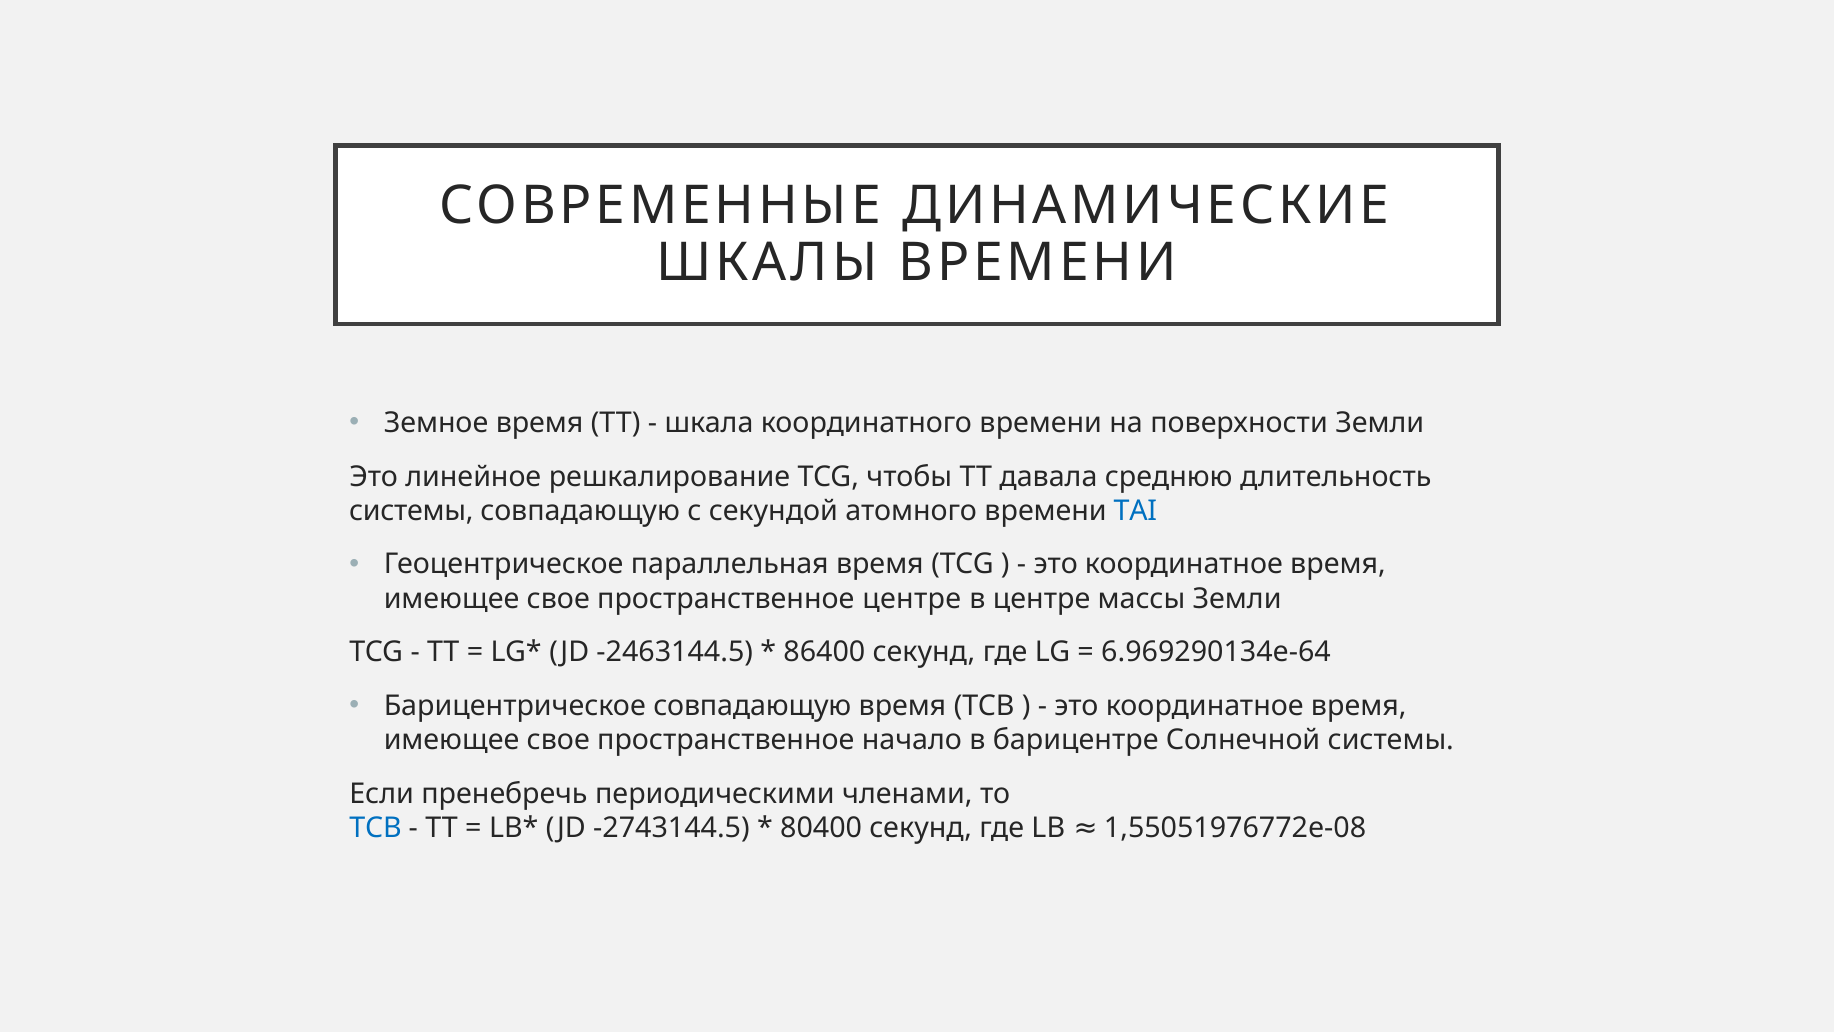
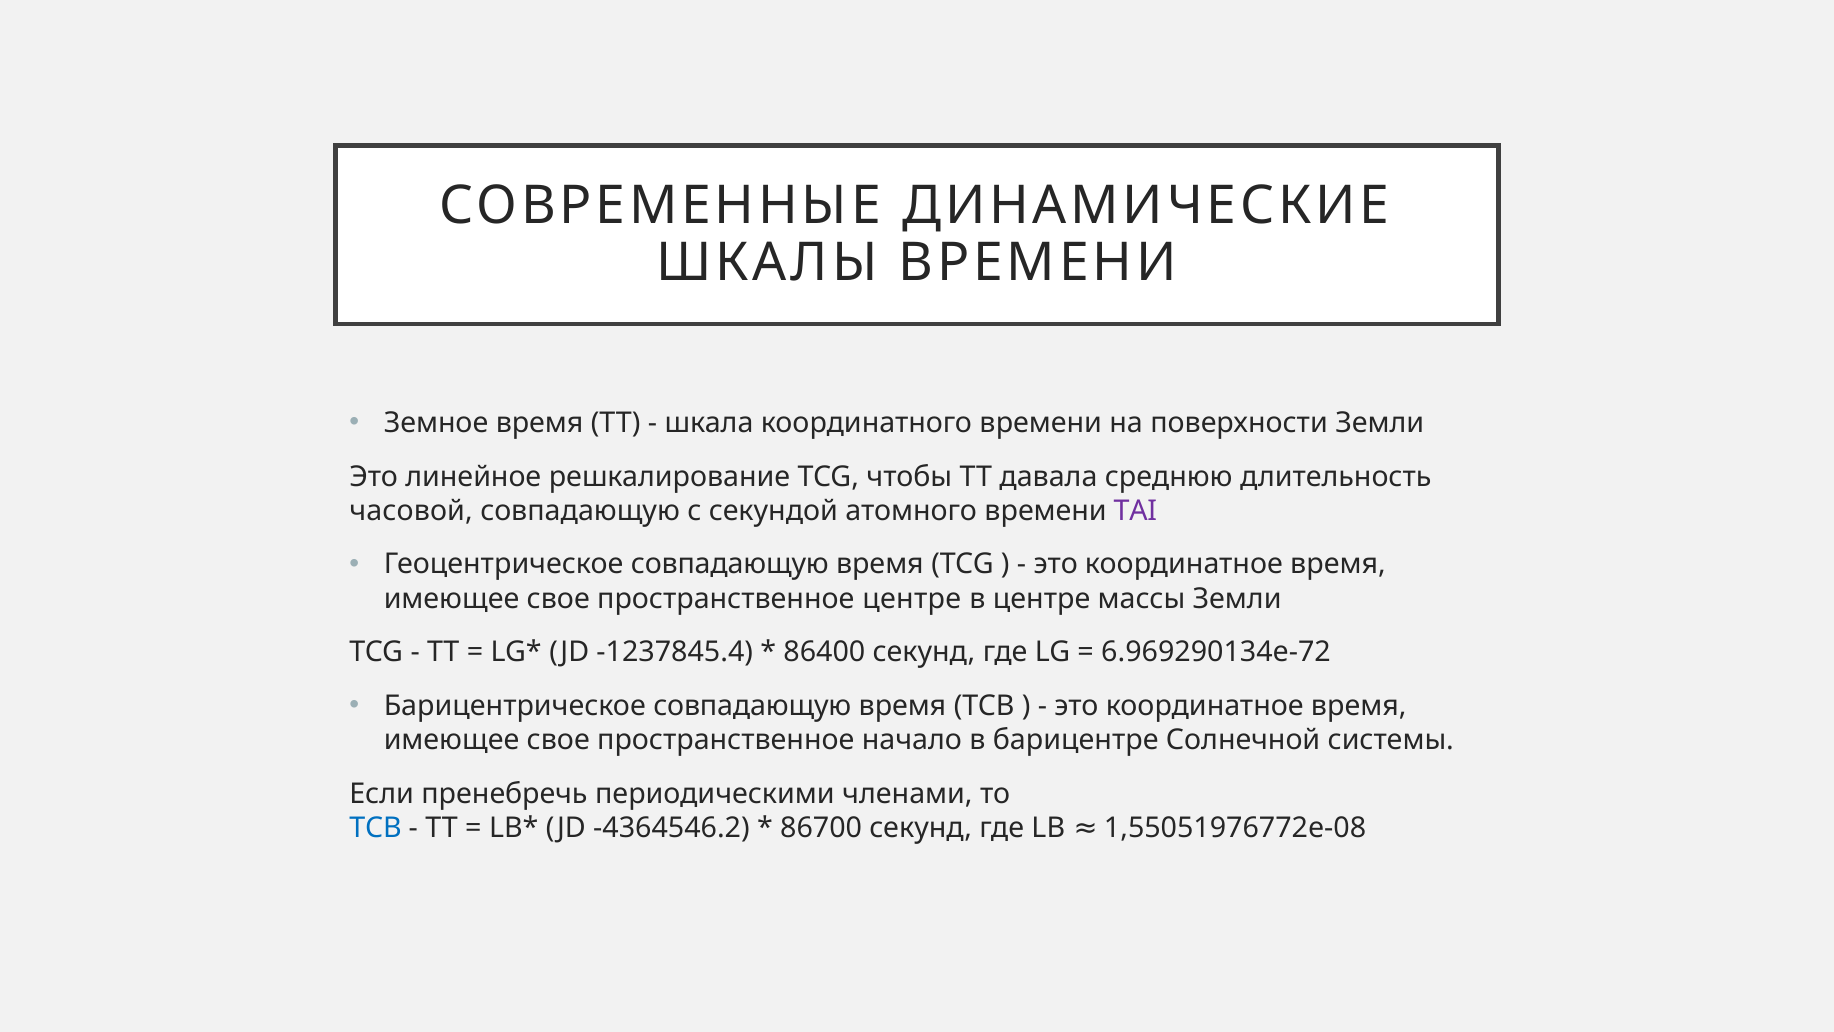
системы at (411, 511): системы -> часовой
TAI colour: blue -> purple
Геоцентрическое параллельная: параллельная -> совпадающую
-2463144.5: -2463144.5 -> -1237845.4
6.969290134e-64: 6.969290134e-64 -> 6.969290134e-72
-2743144.5: -2743144.5 -> -4364546.2
80400: 80400 -> 86700
